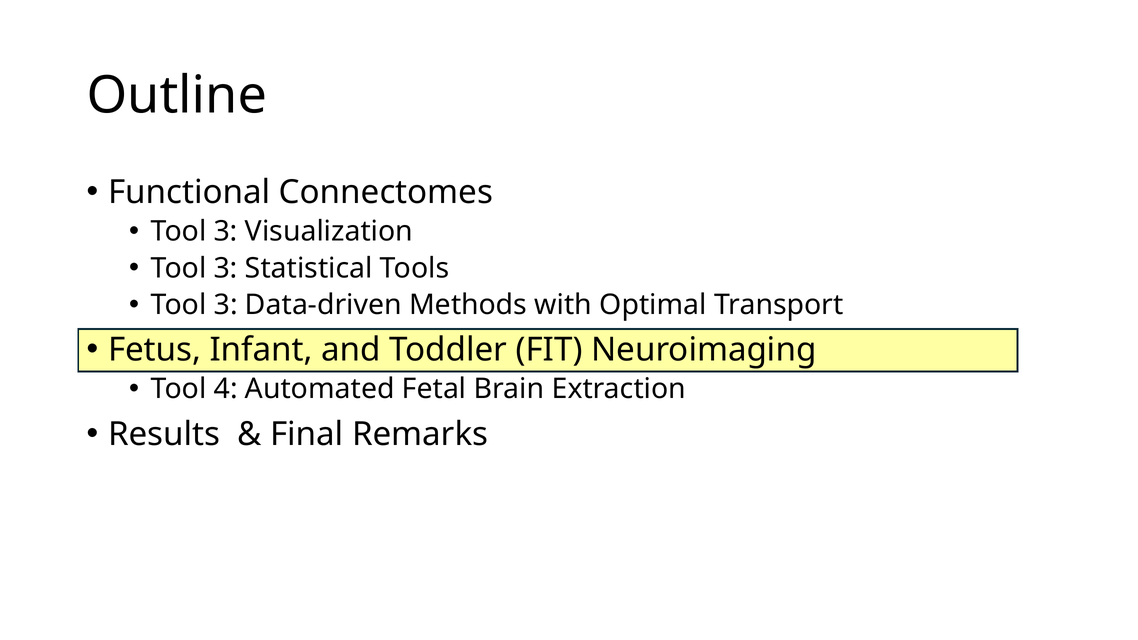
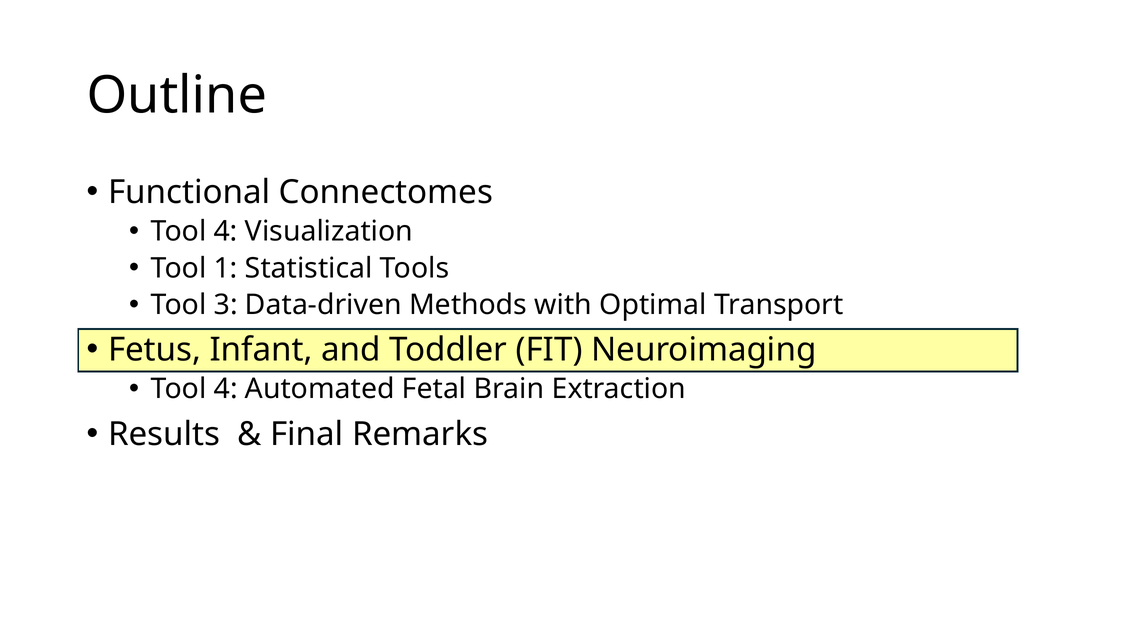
3 at (226, 232): 3 -> 4
3 at (226, 268): 3 -> 1
